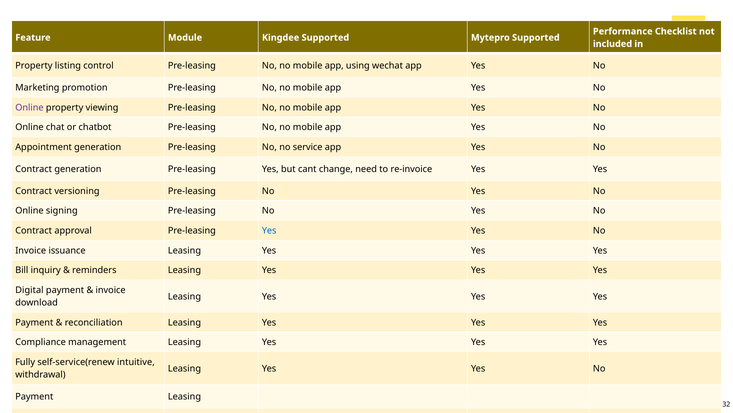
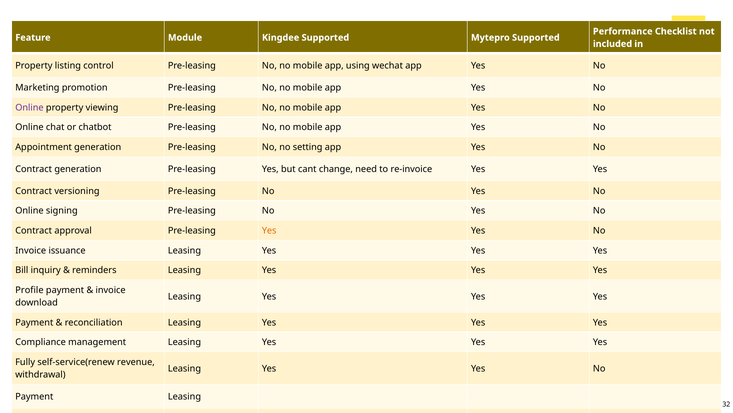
service: service -> setting
Yes at (269, 230) colour: blue -> orange
Digital: Digital -> Profile
intuitive: intuitive -> revenue
